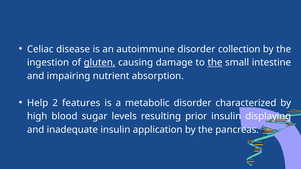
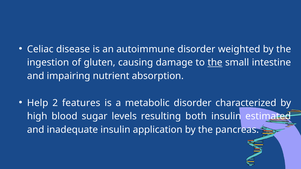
collection: collection -> weighted
gluten underline: present -> none
prior: prior -> both
displaying: displaying -> estimated
